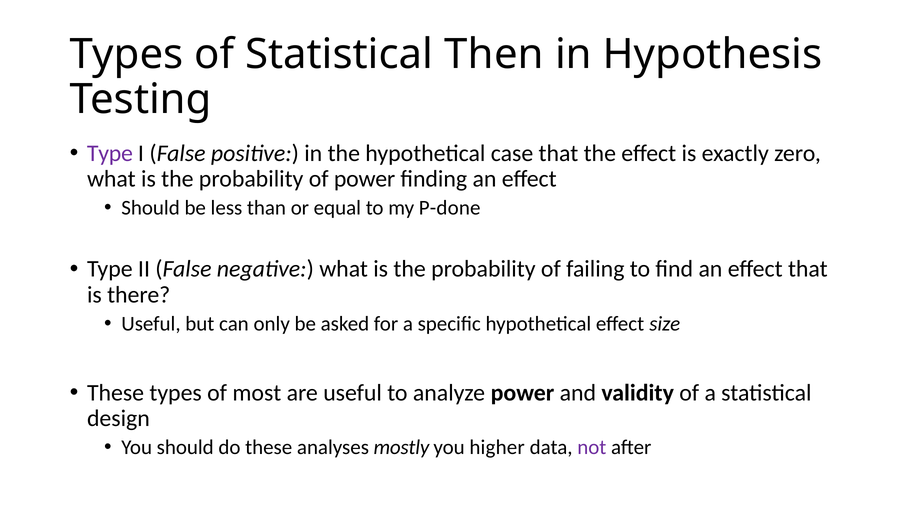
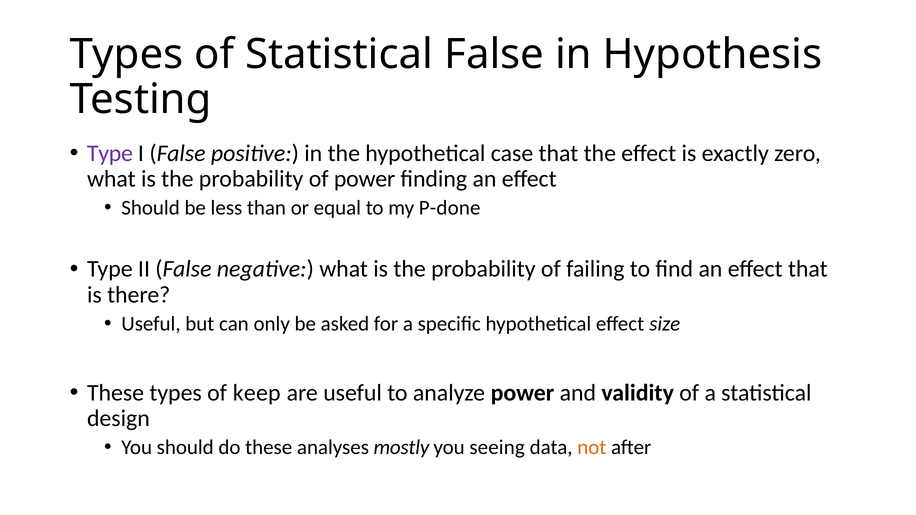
Statistical Then: Then -> False
most: most -> keep
higher: higher -> seeing
not colour: purple -> orange
